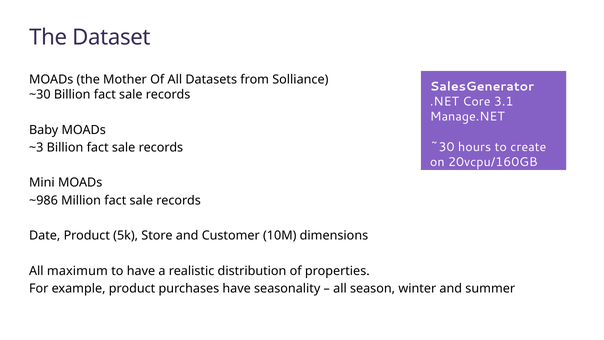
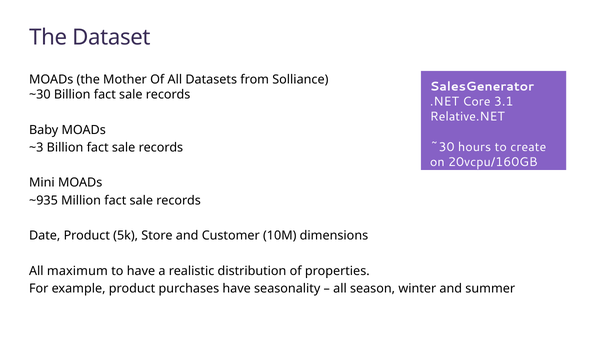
Manage.NET: Manage.NET -> Relative.NET
~986: ~986 -> ~935
